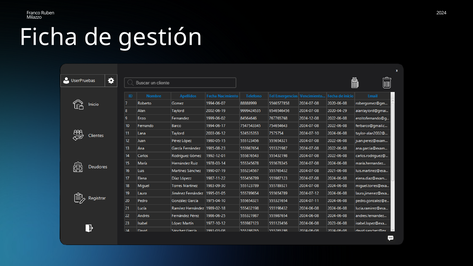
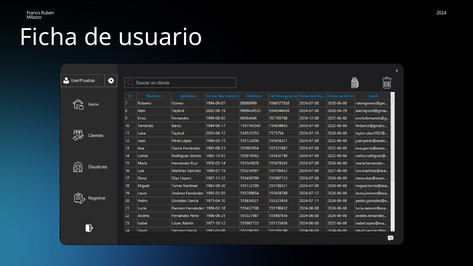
gestión: gestión -> usuario
